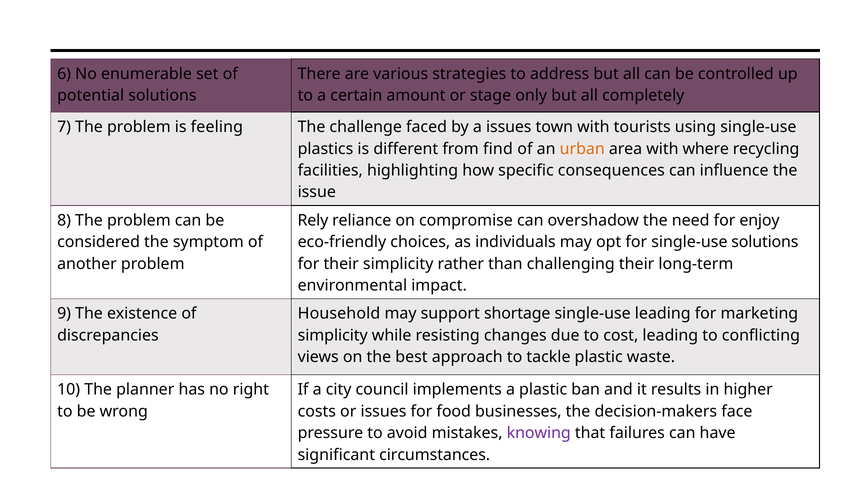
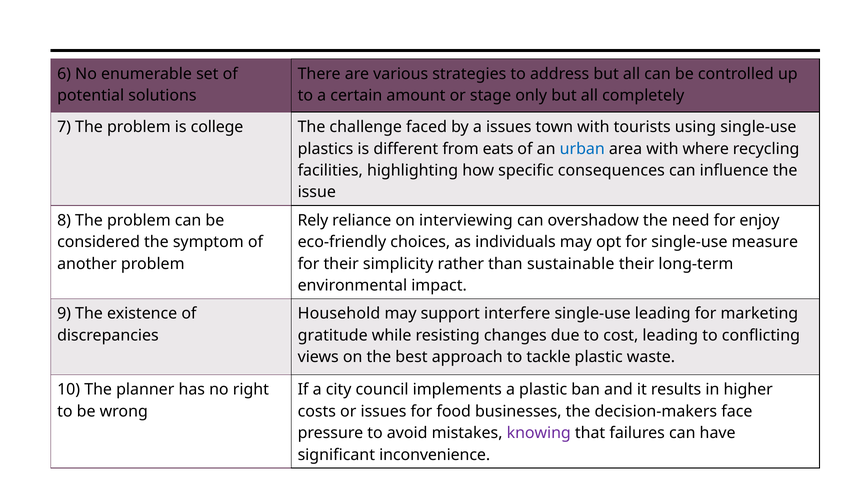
feeling: feeling -> college
find: find -> eats
urban colour: orange -> blue
compromise: compromise -> interviewing
single-use solutions: solutions -> measure
challenging: challenging -> sustainable
shortage: shortage -> interfere
simplicity at (333, 336): simplicity -> gratitude
circumstances: circumstances -> inconvenience
